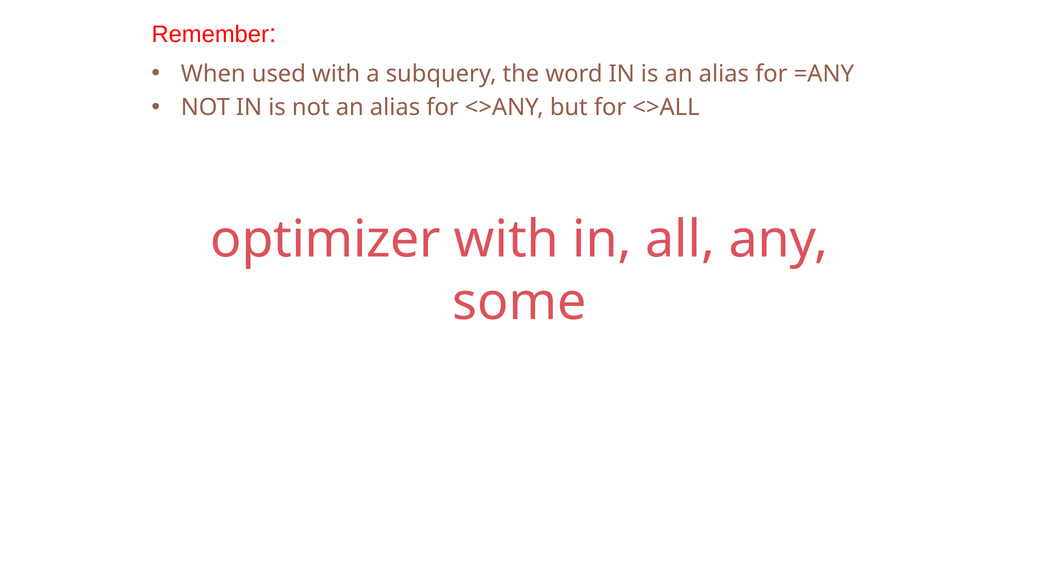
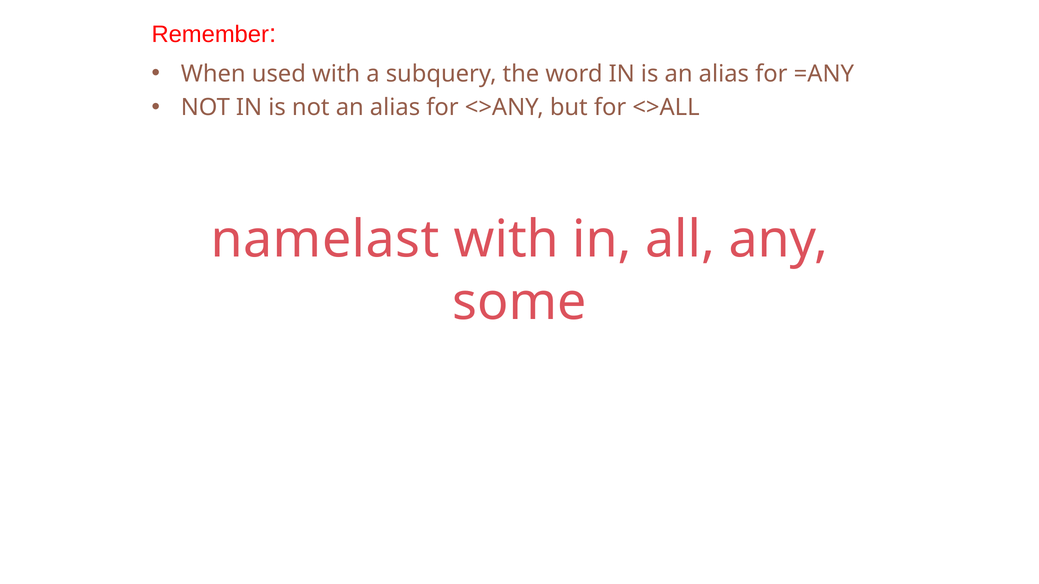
optimizer: optimizer -> namelast
